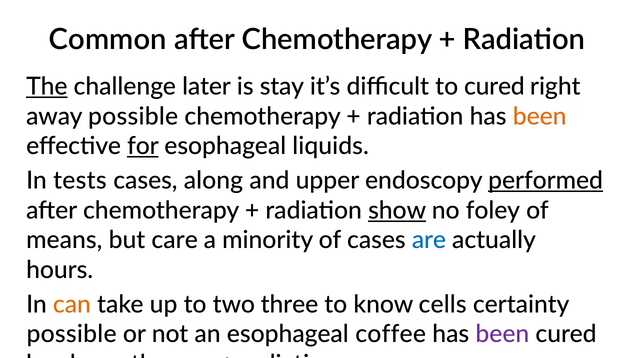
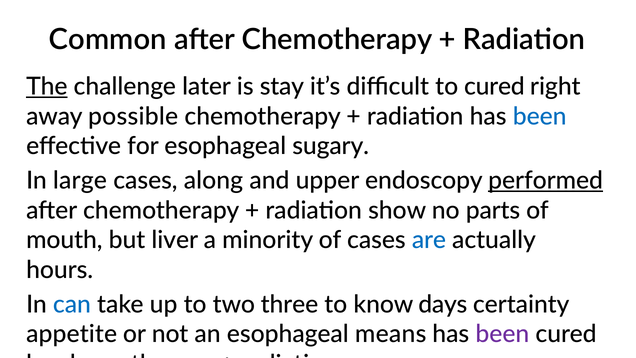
been at (540, 116) colour: orange -> blue
for underline: present -> none
liquids: liquids -> sugary
tests: tests -> large
show underline: present -> none
foley: foley -> parts
means: means -> mouth
care: care -> liver
can colour: orange -> blue
cells: cells -> days
possible at (72, 334): possible -> appetite
coffee: coffee -> means
